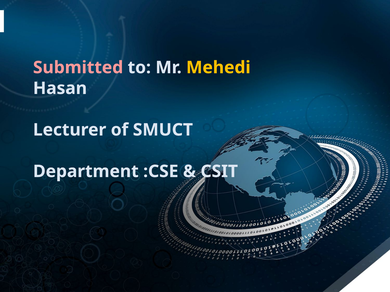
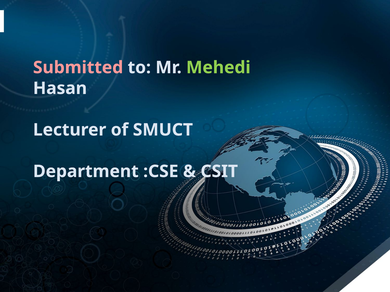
Mehedi colour: yellow -> light green
